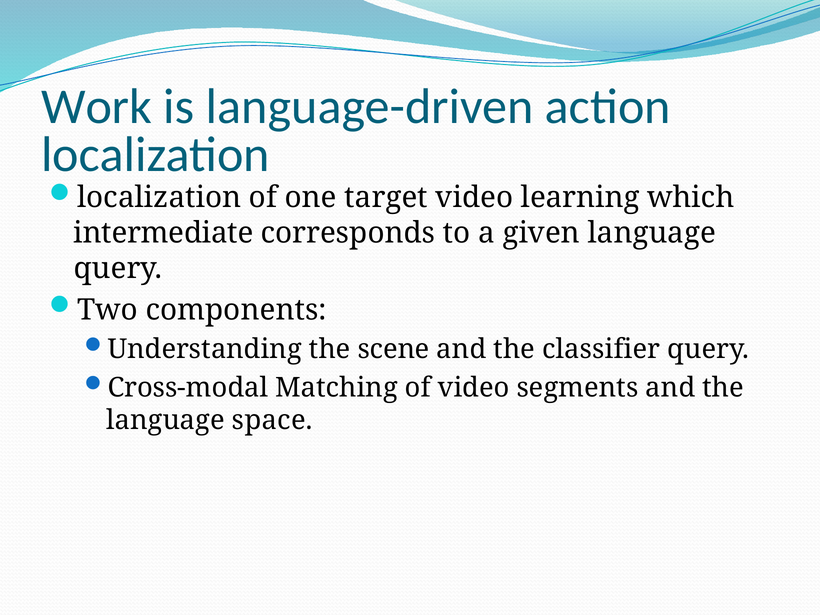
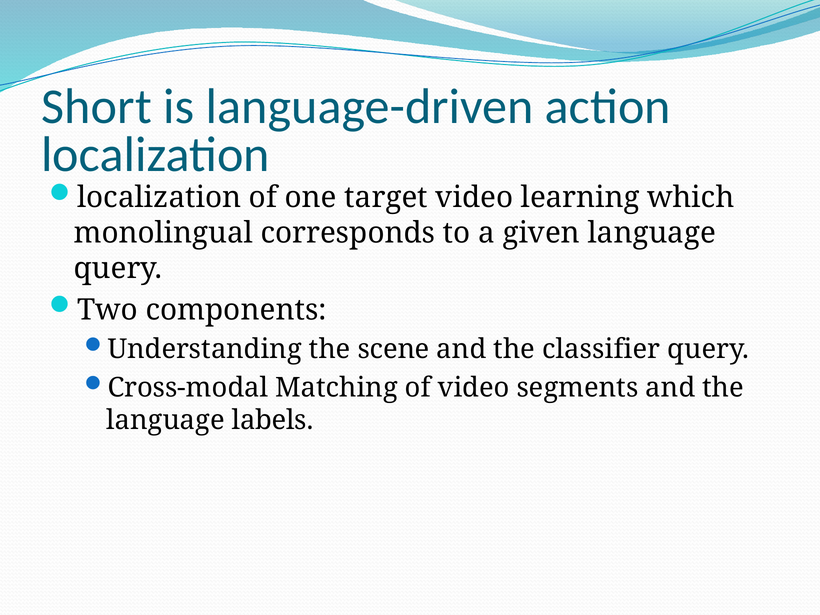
Work: Work -> Short
intermediate: intermediate -> monolingual
space: space -> labels
